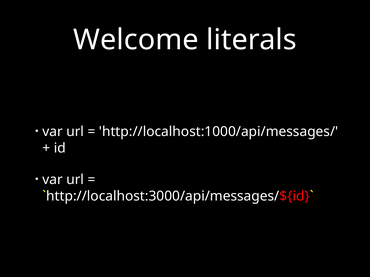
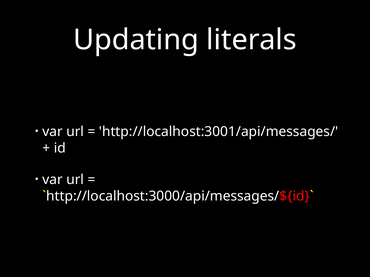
Welcome: Welcome -> Updating
http://localhost:1000/api/messages/: http://localhost:1000/api/messages/ -> http://localhost:3001/api/messages/
